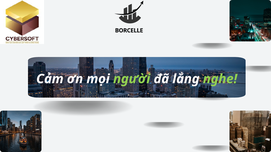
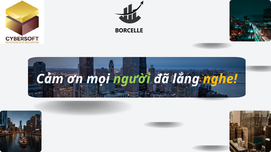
nghe colour: light green -> yellow
